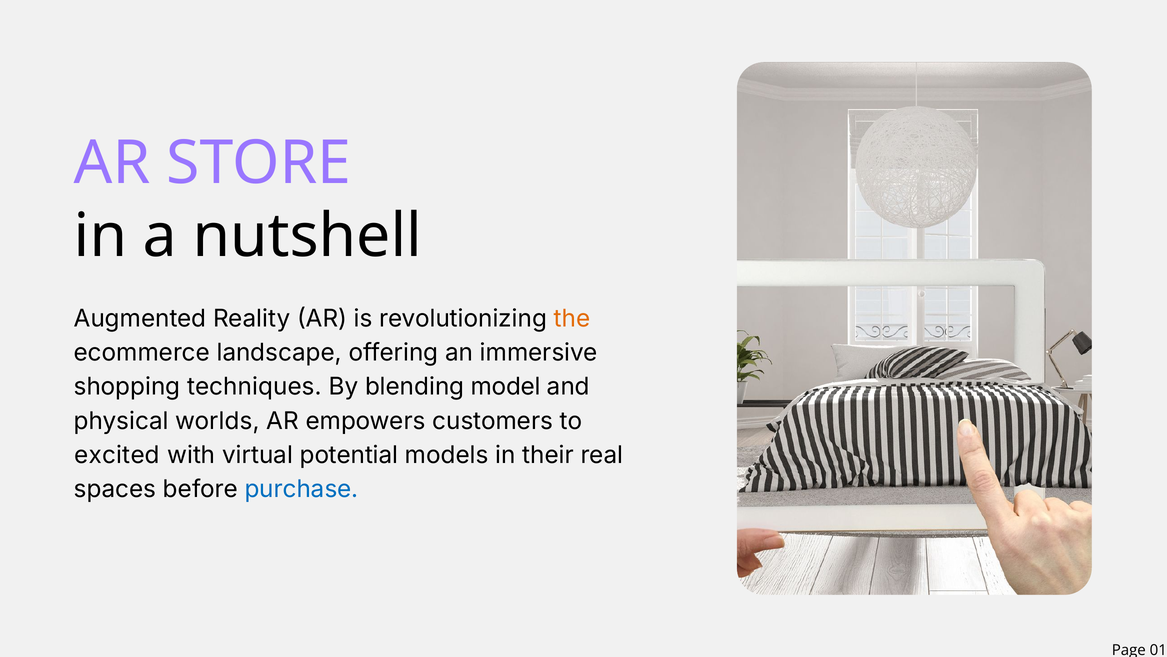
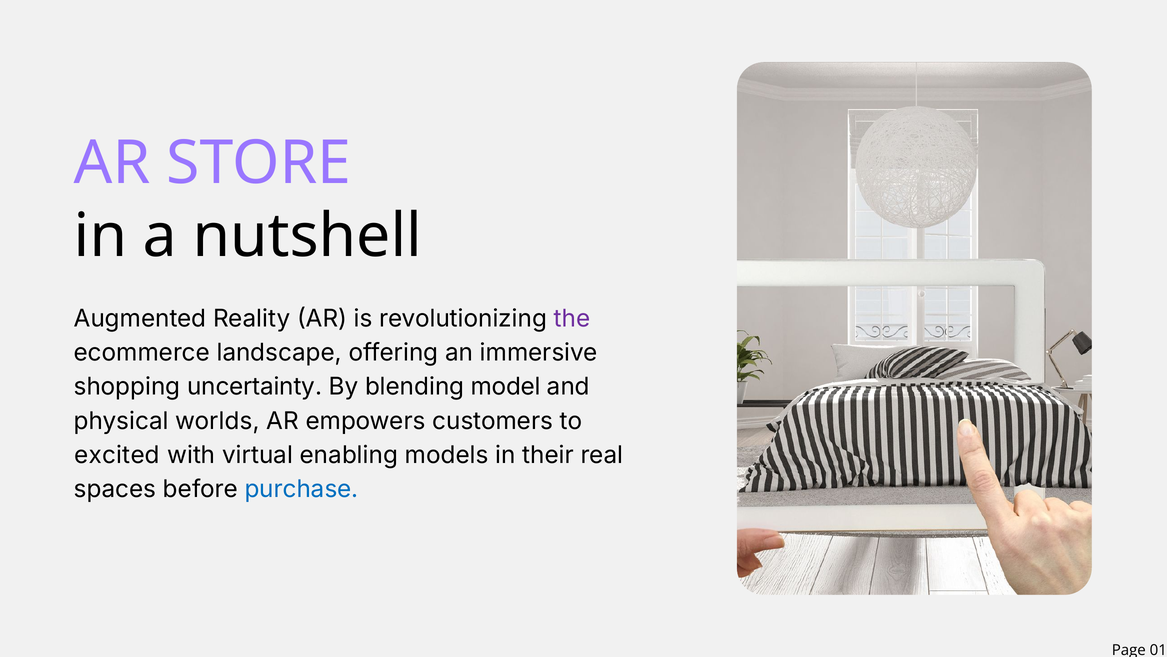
the colour: orange -> purple
techniques: techniques -> uncertainty
potential: potential -> enabling
